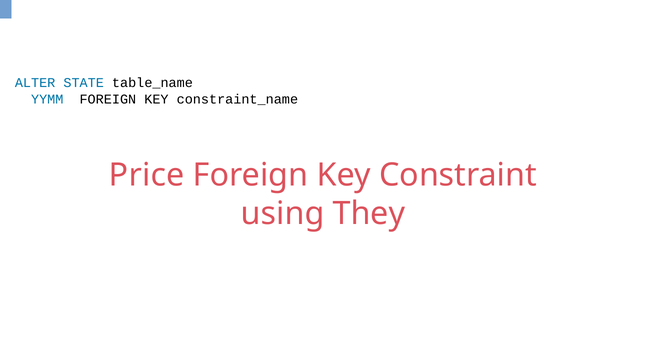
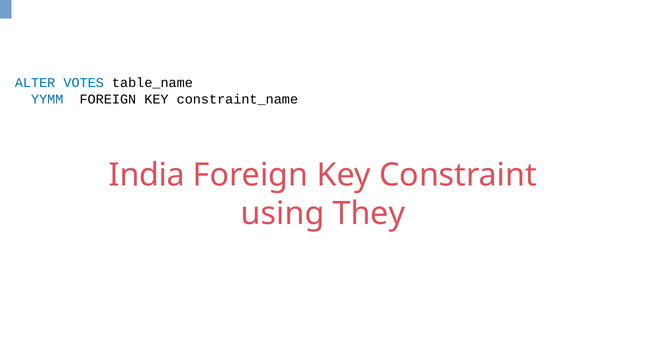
STATE: STATE -> VOTES
Price: Price -> India
